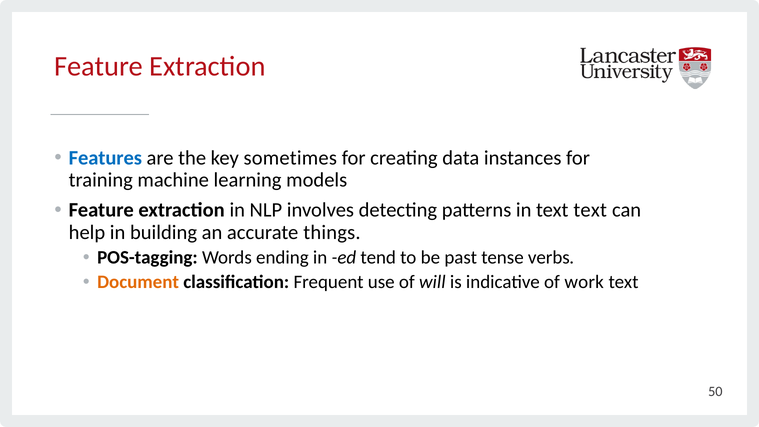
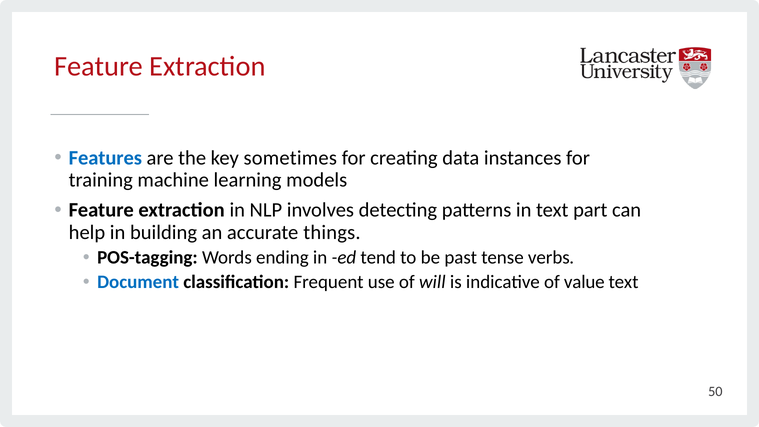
text text: text -> part
Document colour: orange -> blue
work: work -> value
